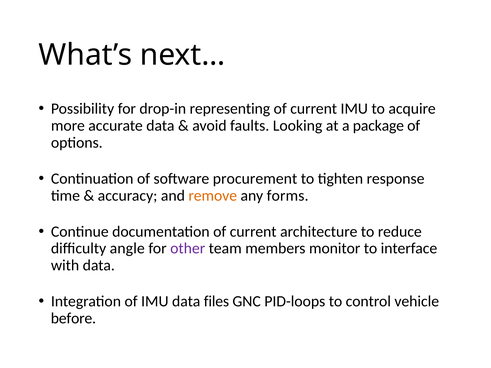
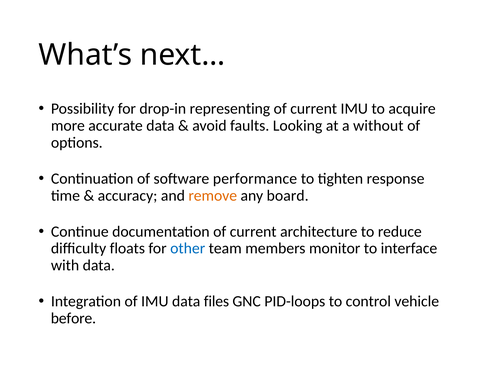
package: package -> without
procurement: procurement -> performance
forms: forms -> board
angle: angle -> floats
other colour: purple -> blue
